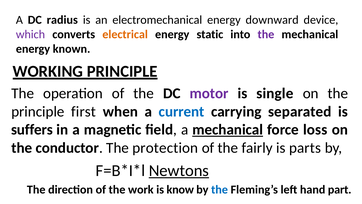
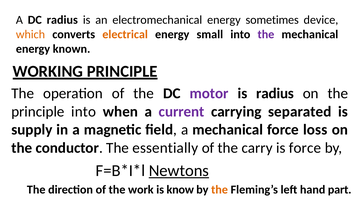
downward: downward -> sometimes
which colour: purple -> orange
static: static -> small
is single: single -> radius
principle first: first -> into
current colour: blue -> purple
suffers: suffers -> supply
mechanical at (228, 130) underline: present -> none
protection: protection -> essentially
fairly: fairly -> carry
is parts: parts -> force
the at (220, 189) colour: blue -> orange
